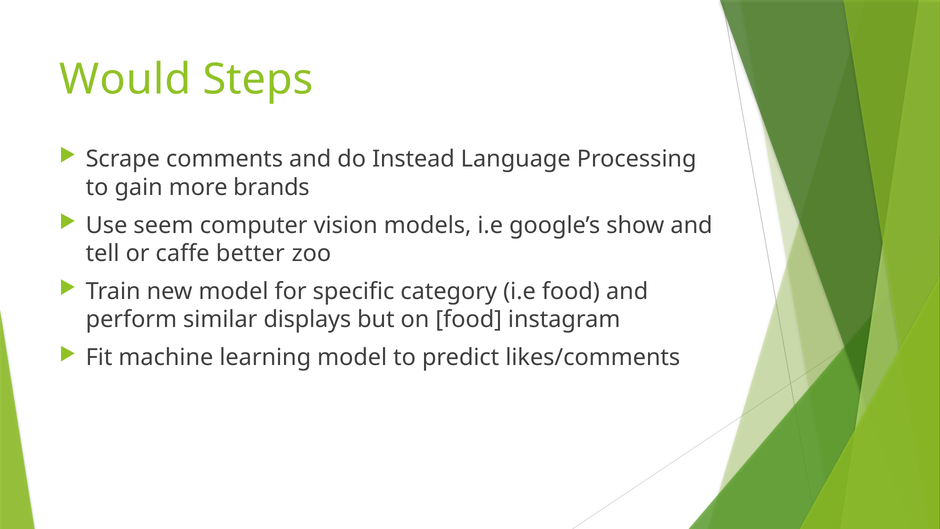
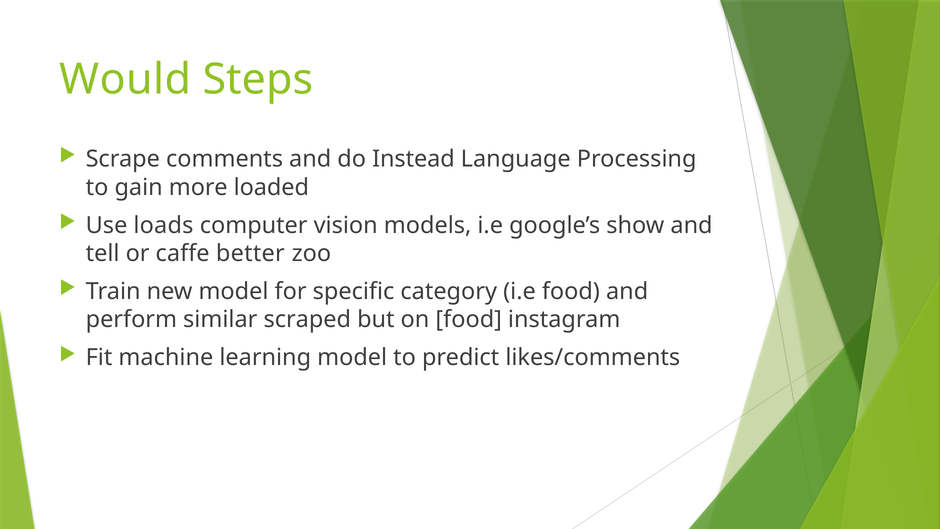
brands: brands -> loaded
seem: seem -> loads
displays: displays -> scraped
